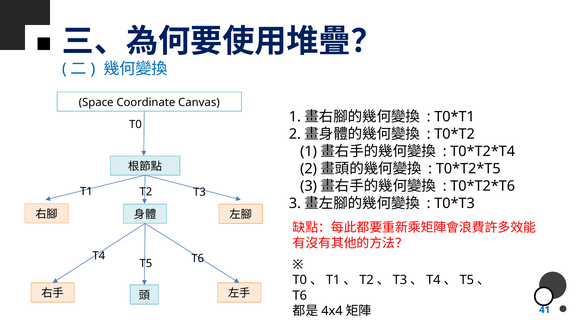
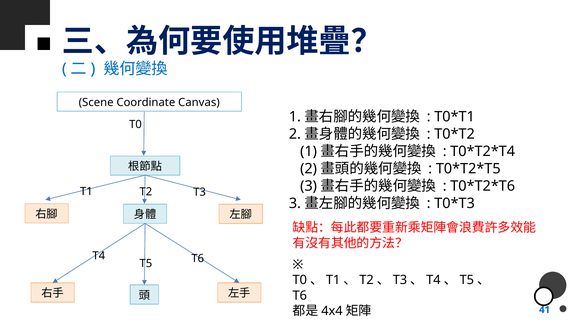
Space: Space -> Scene
